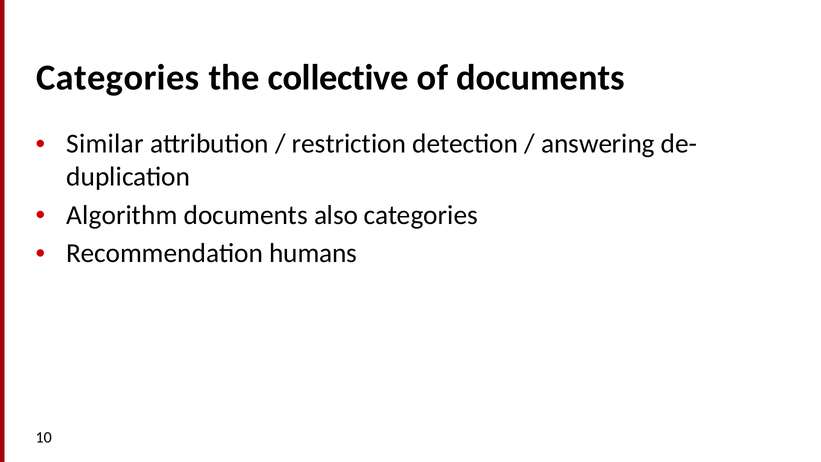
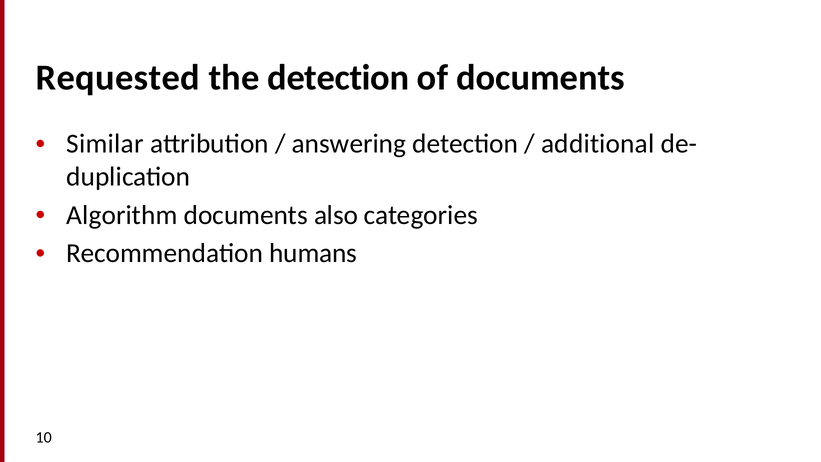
Categories at (118, 77): Categories -> Requested
the collective: collective -> detection
restriction: restriction -> answering
answering: answering -> additional
